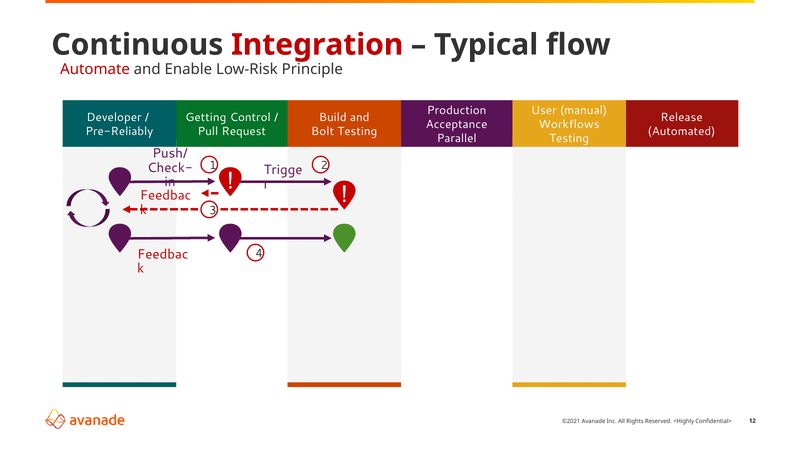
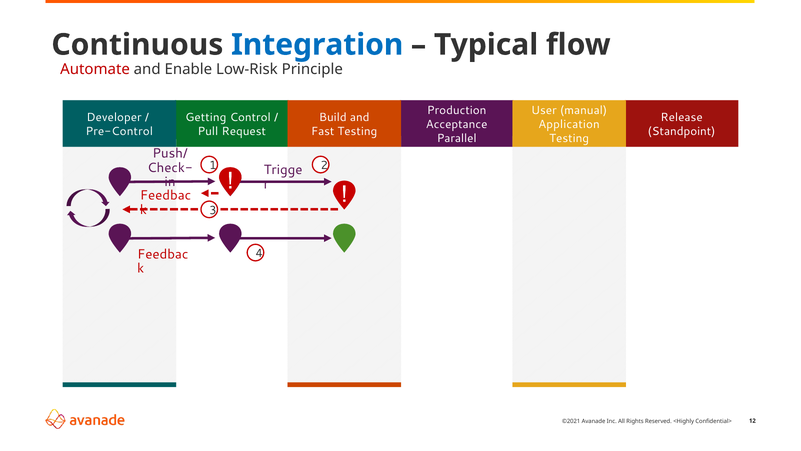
Integration colour: red -> blue
Workflows: Workflows -> Application
Pre-Reliably: Pre-Reliably -> Pre-Control
Bolt: Bolt -> Fast
Automated: Automated -> Standpoint
